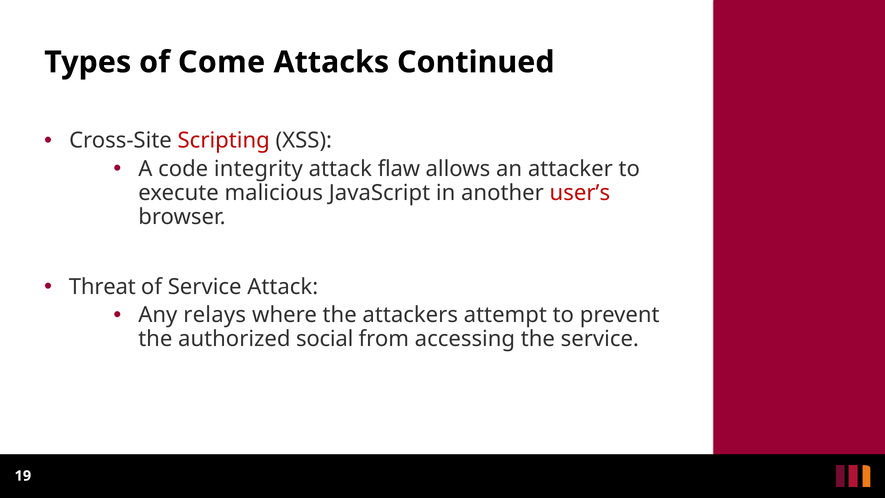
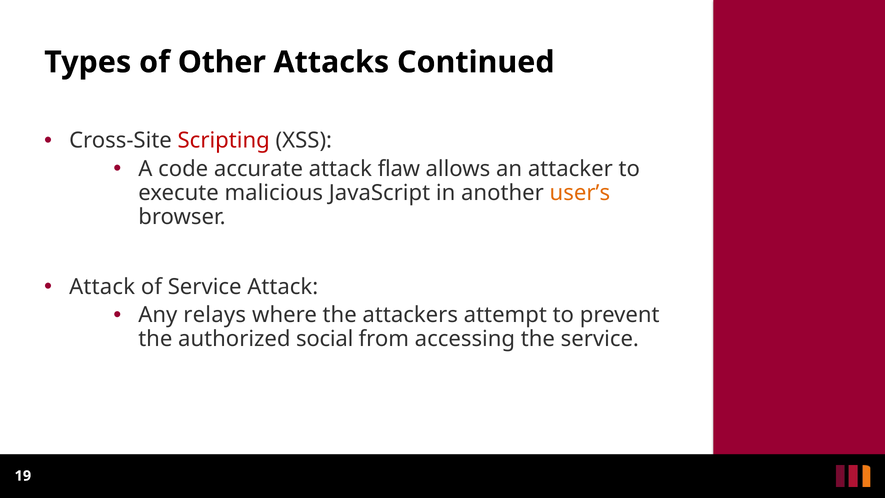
Come: Come -> Other
integrity: integrity -> accurate
user’s colour: red -> orange
Threat at (102, 287): Threat -> Attack
